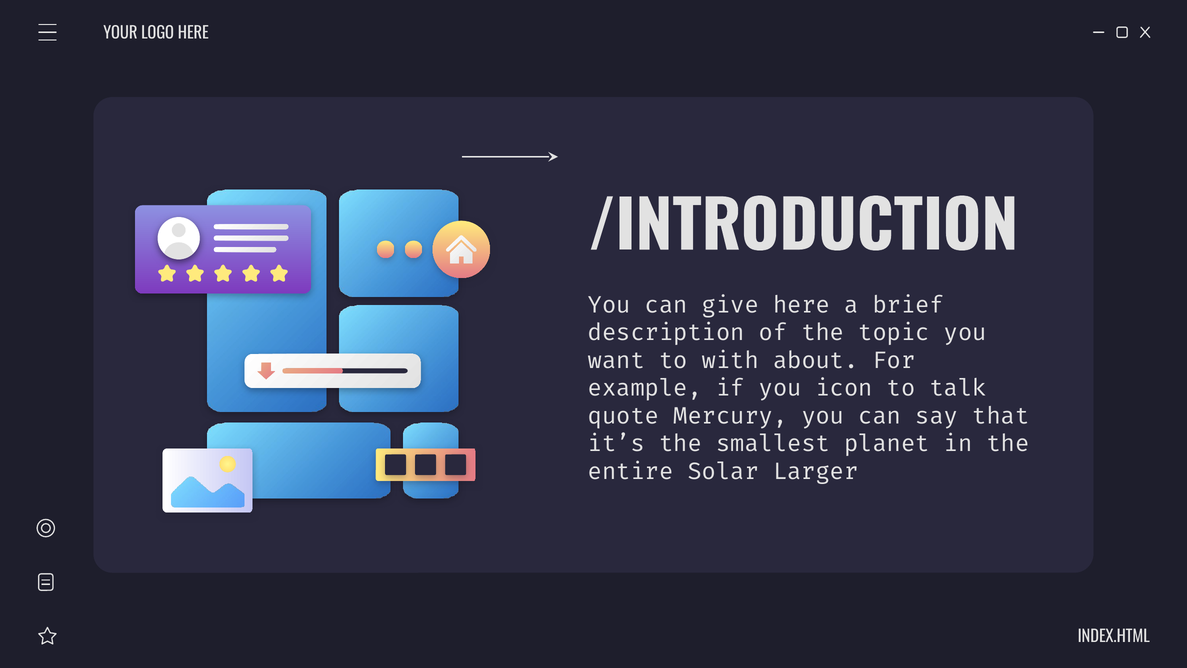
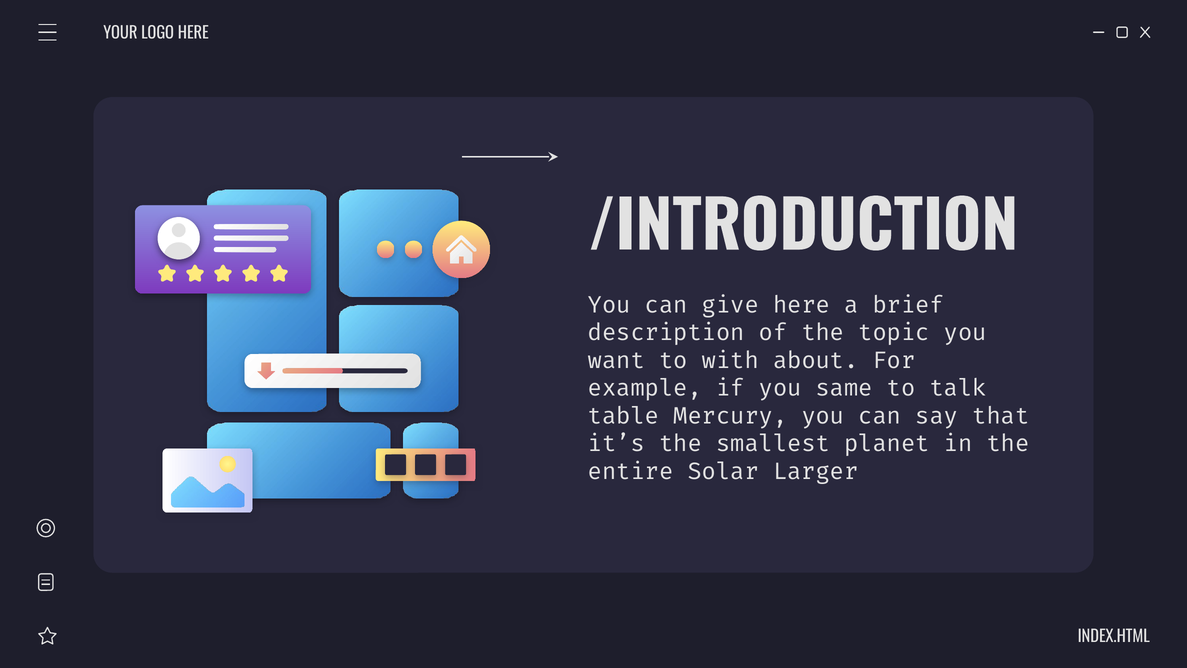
icon: icon -> same
quote: quote -> table
